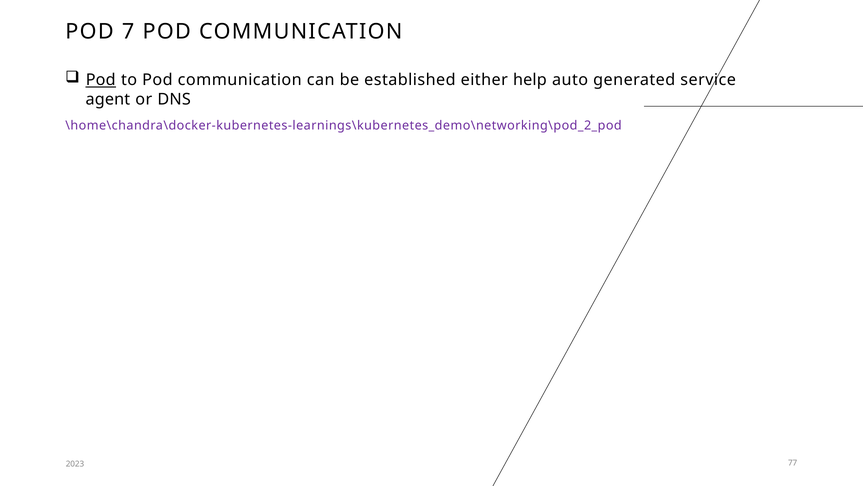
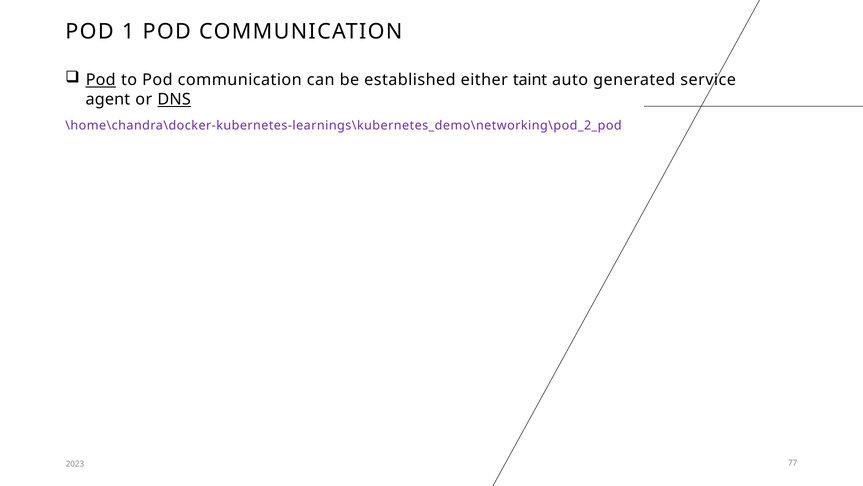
7: 7 -> 1
help: help -> taint
DNS underline: none -> present
